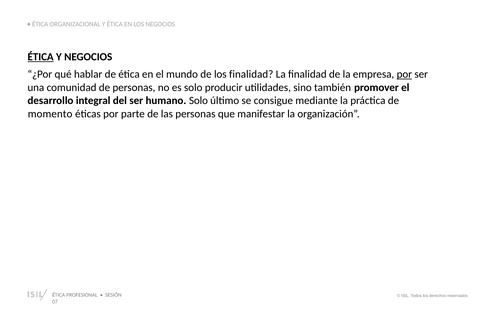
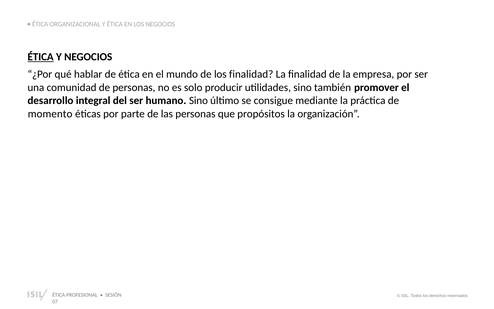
por at (404, 74) underline: present -> none
humano Solo: Solo -> Sino
manifestar: manifestar -> propósitos
